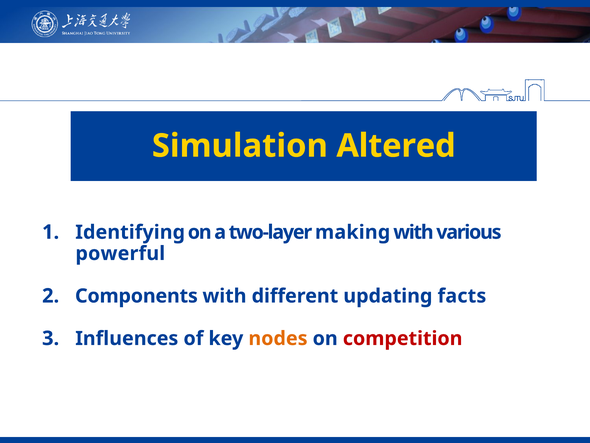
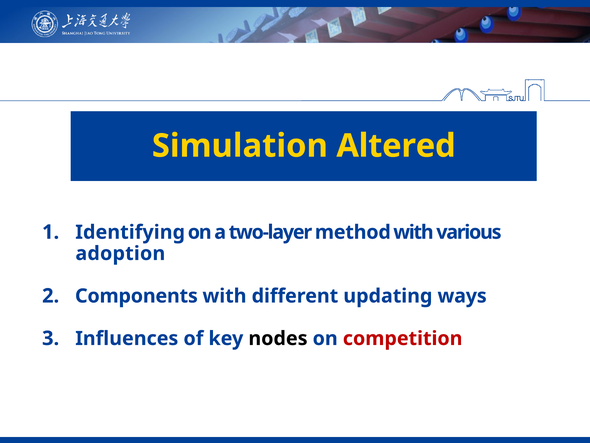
making: making -> method
powerful: powerful -> adoption
facts: facts -> ways
nodes colour: orange -> black
